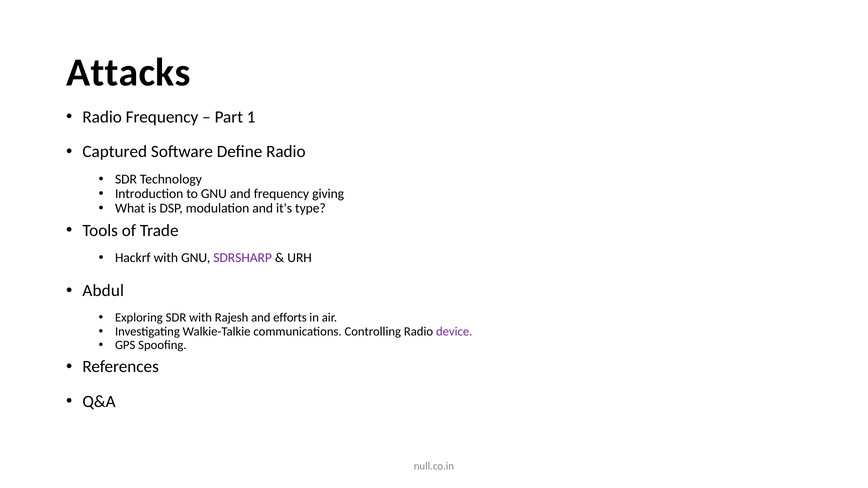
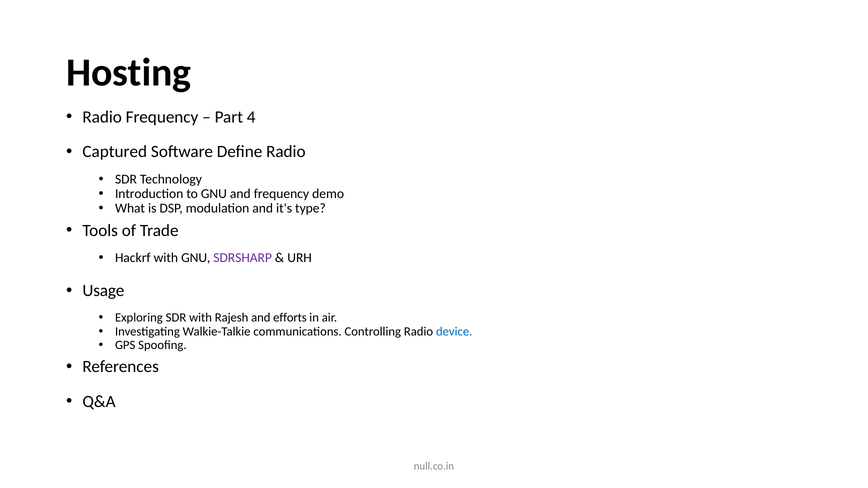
Attacks: Attacks -> Hosting
1: 1 -> 4
giving: giving -> demo
Abdul: Abdul -> Usage
device colour: purple -> blue
